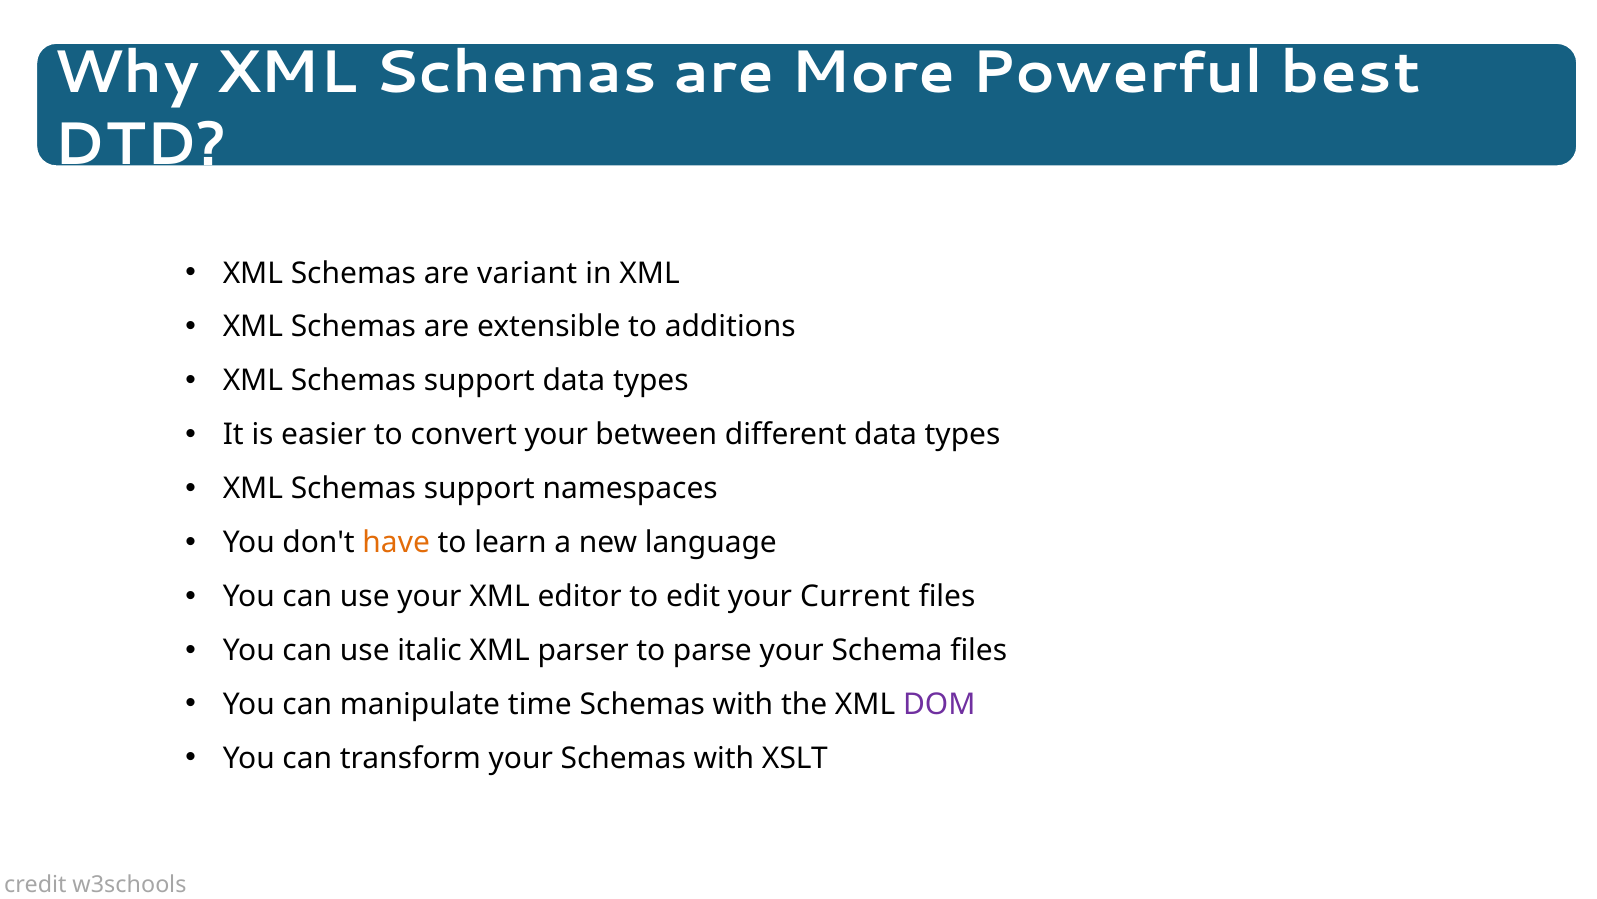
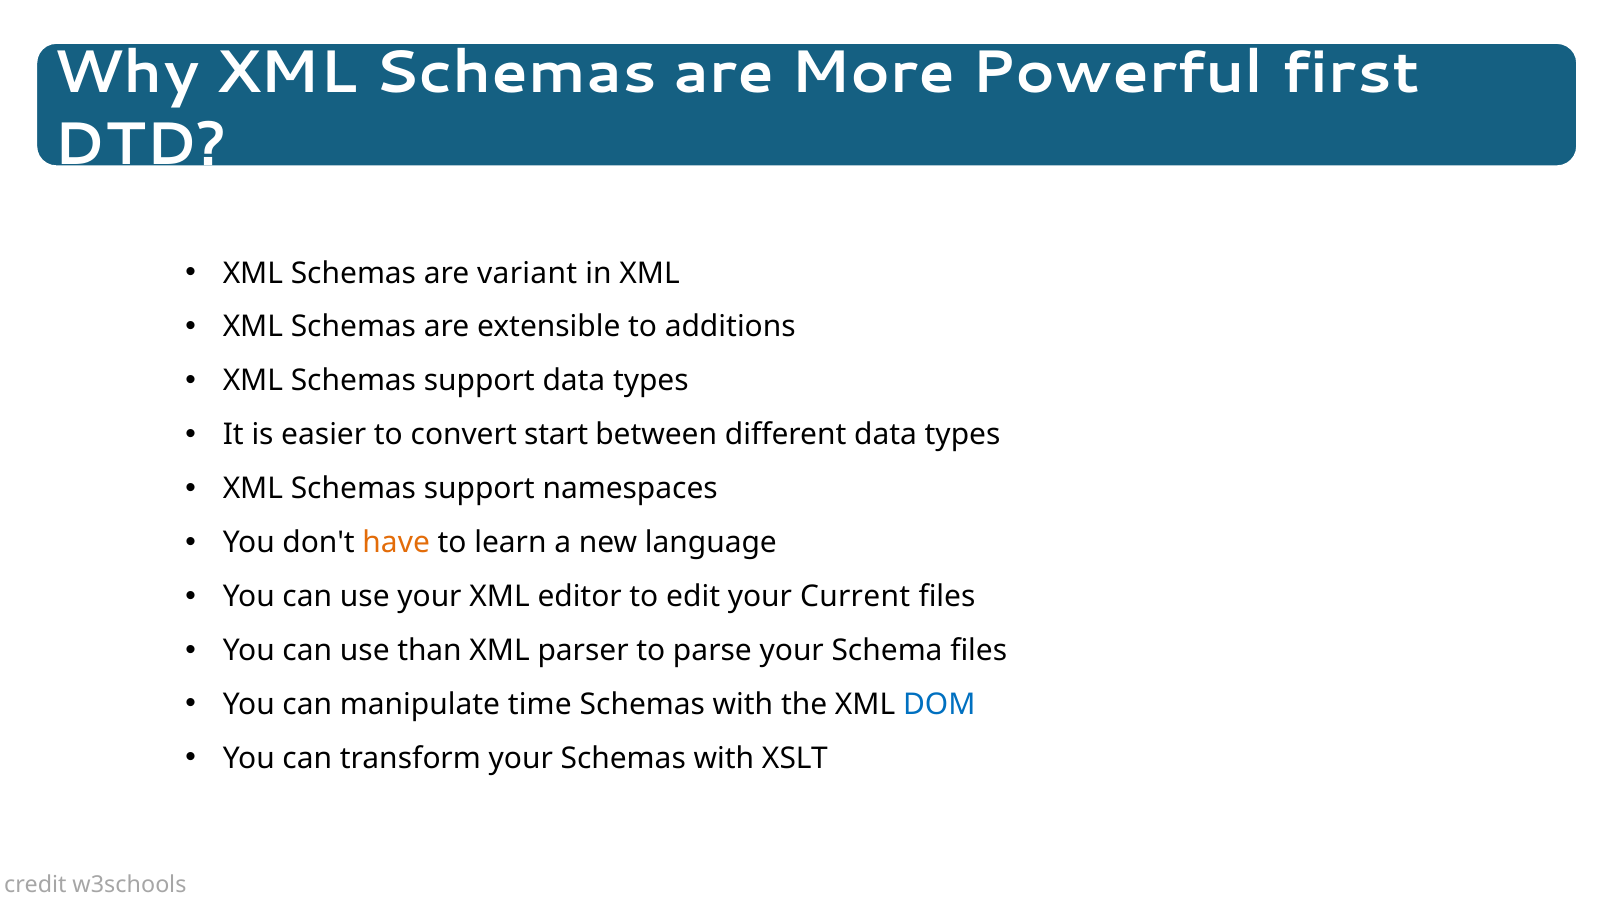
best: best -> first
convert your: your -> start
italic: italic -> than
DOM colour: purple -> blue
